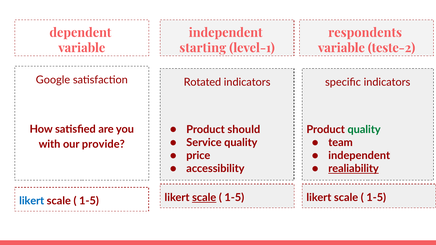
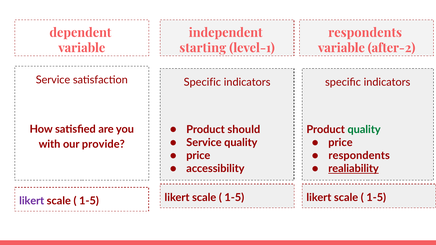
teste-2: teste-2 -> after-2
Google at (53, 80): Google -> Service
Rotated at (202, 82): Rotated -> Specific
team at (340, 143): team -> price
independent at (359, 156): independent -> respondents
scale at (204, 198) underline: present -> none
likert at (32, 201) colour: blue -> purple
